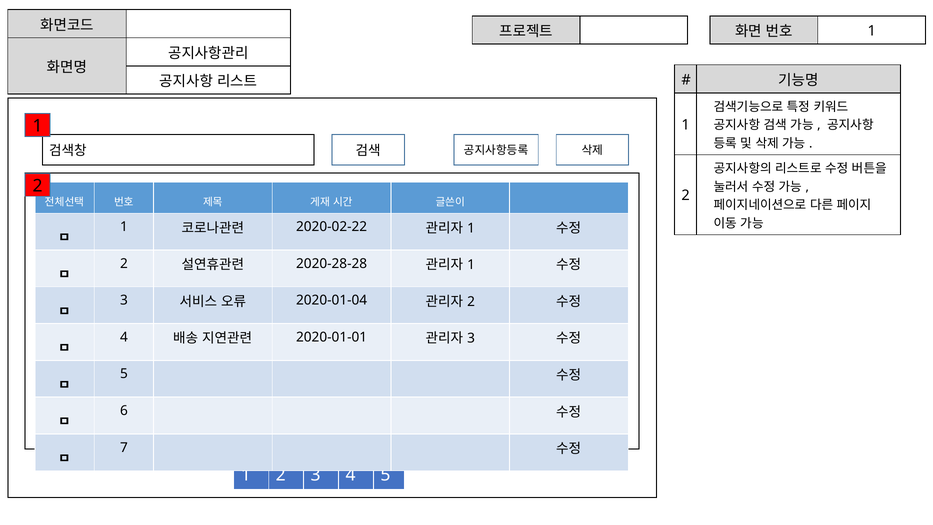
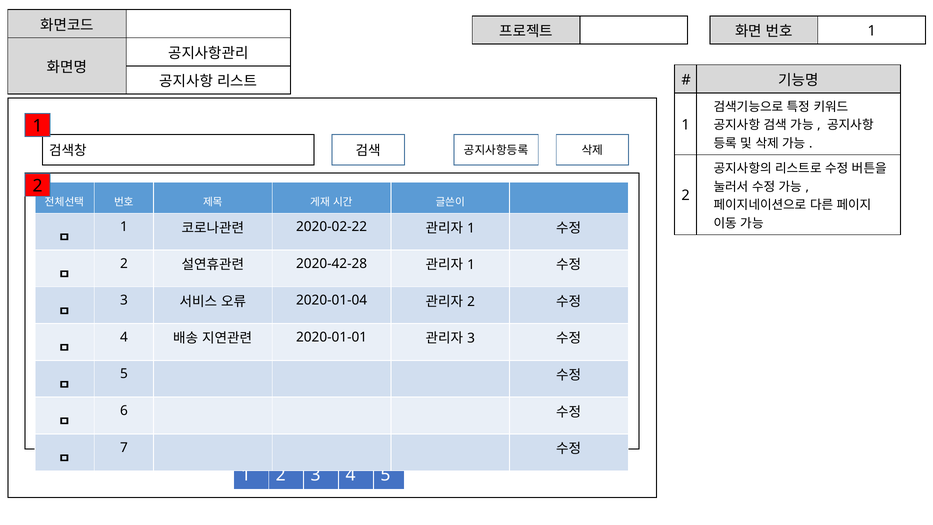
2020-28-28: 2020-28-28 -> 2020-42-28
